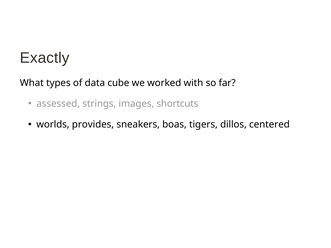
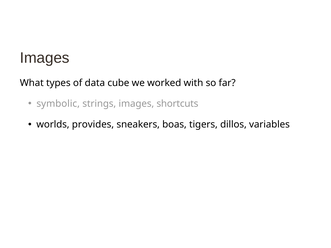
Exactly at (45, 58): Exactly -> Images
assessed: assessed -> symbolic
centered: centered -> variables
